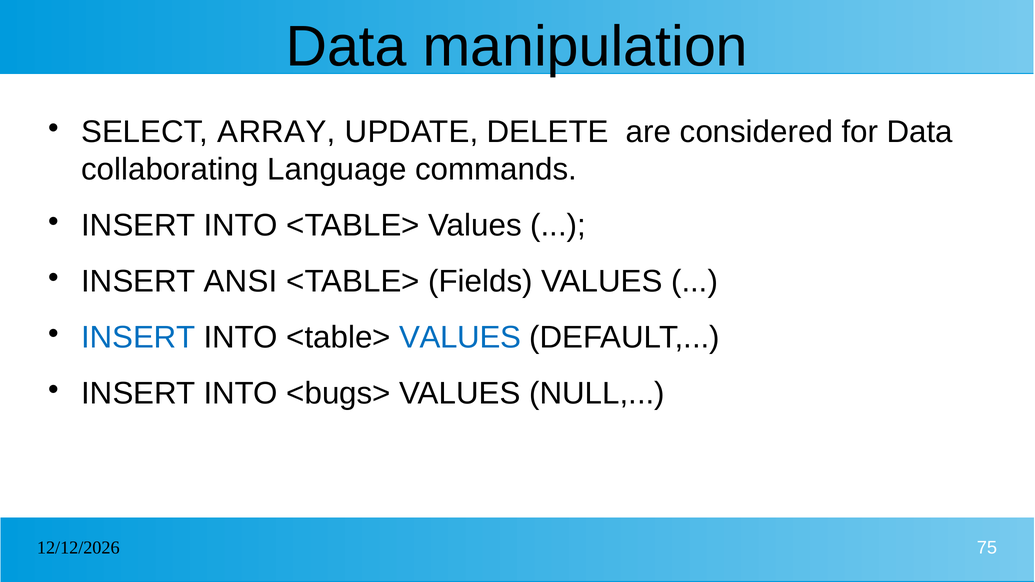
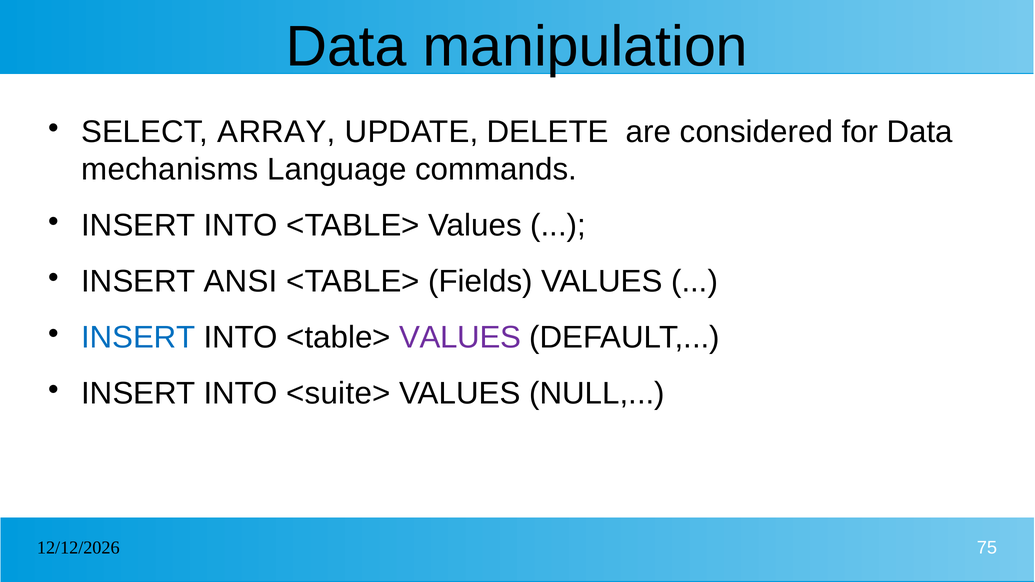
collaborating: collaborating -> mechanisms
VALUES at (460, 338) colour: blue -> purple
<bugs>: <bugs> -> <suite>
